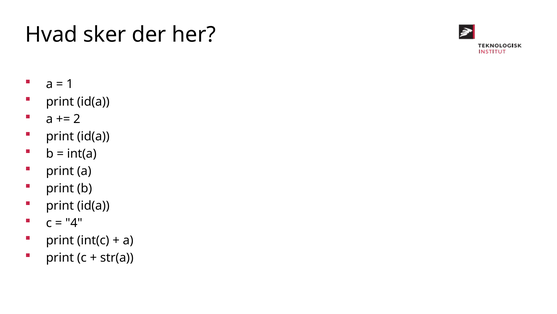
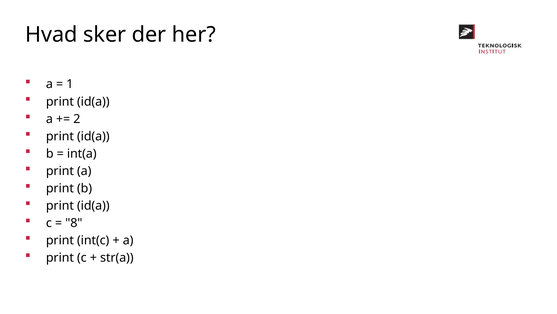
4: 4 -> 8
